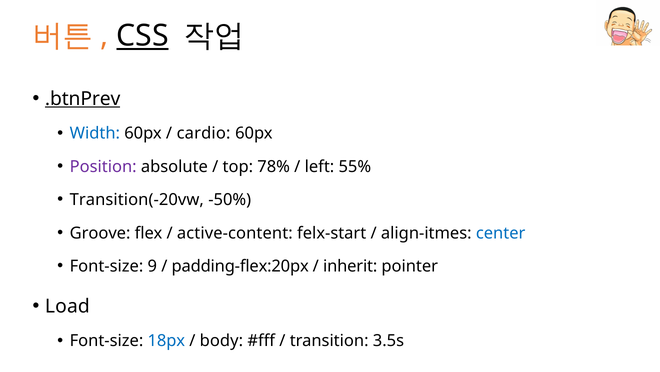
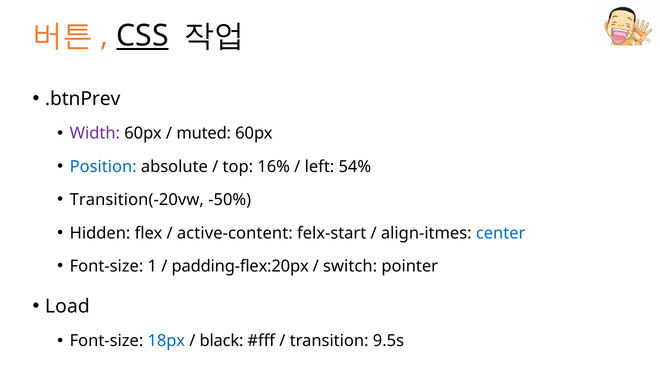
.btnPrev underline: present -> none
Width colour: blue -> purple
cardio: cardio -> muted
Position colour: purple -> blue
78%: 78% -> 16%
55%: 55% -> 54%
Groove: Groove -> Hidden
9: 9 -> 1
inherit: inherit -> switch
body: body -> black
3.5s: 3.5s -> 9.5s
